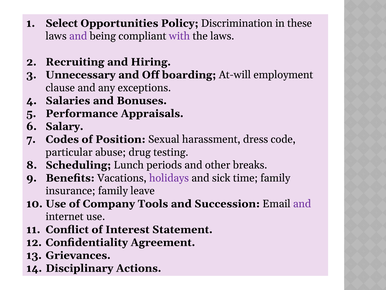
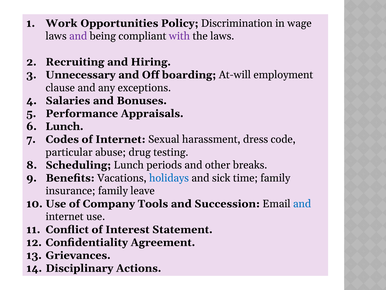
Select: Select -> Work
these: these -> wage
Salary at (64, 126): Salary -> Lunch
of Position: Position -> Internet
holidays colour: purple -> blue
and at (302, 203) colour: purple -> blue
